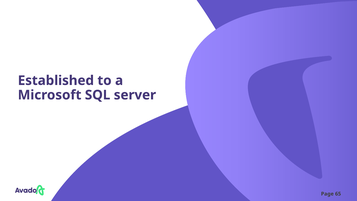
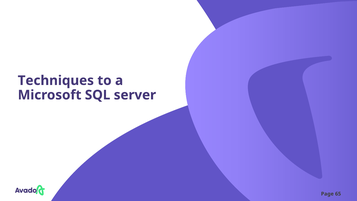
Established: Established -> Techniques
